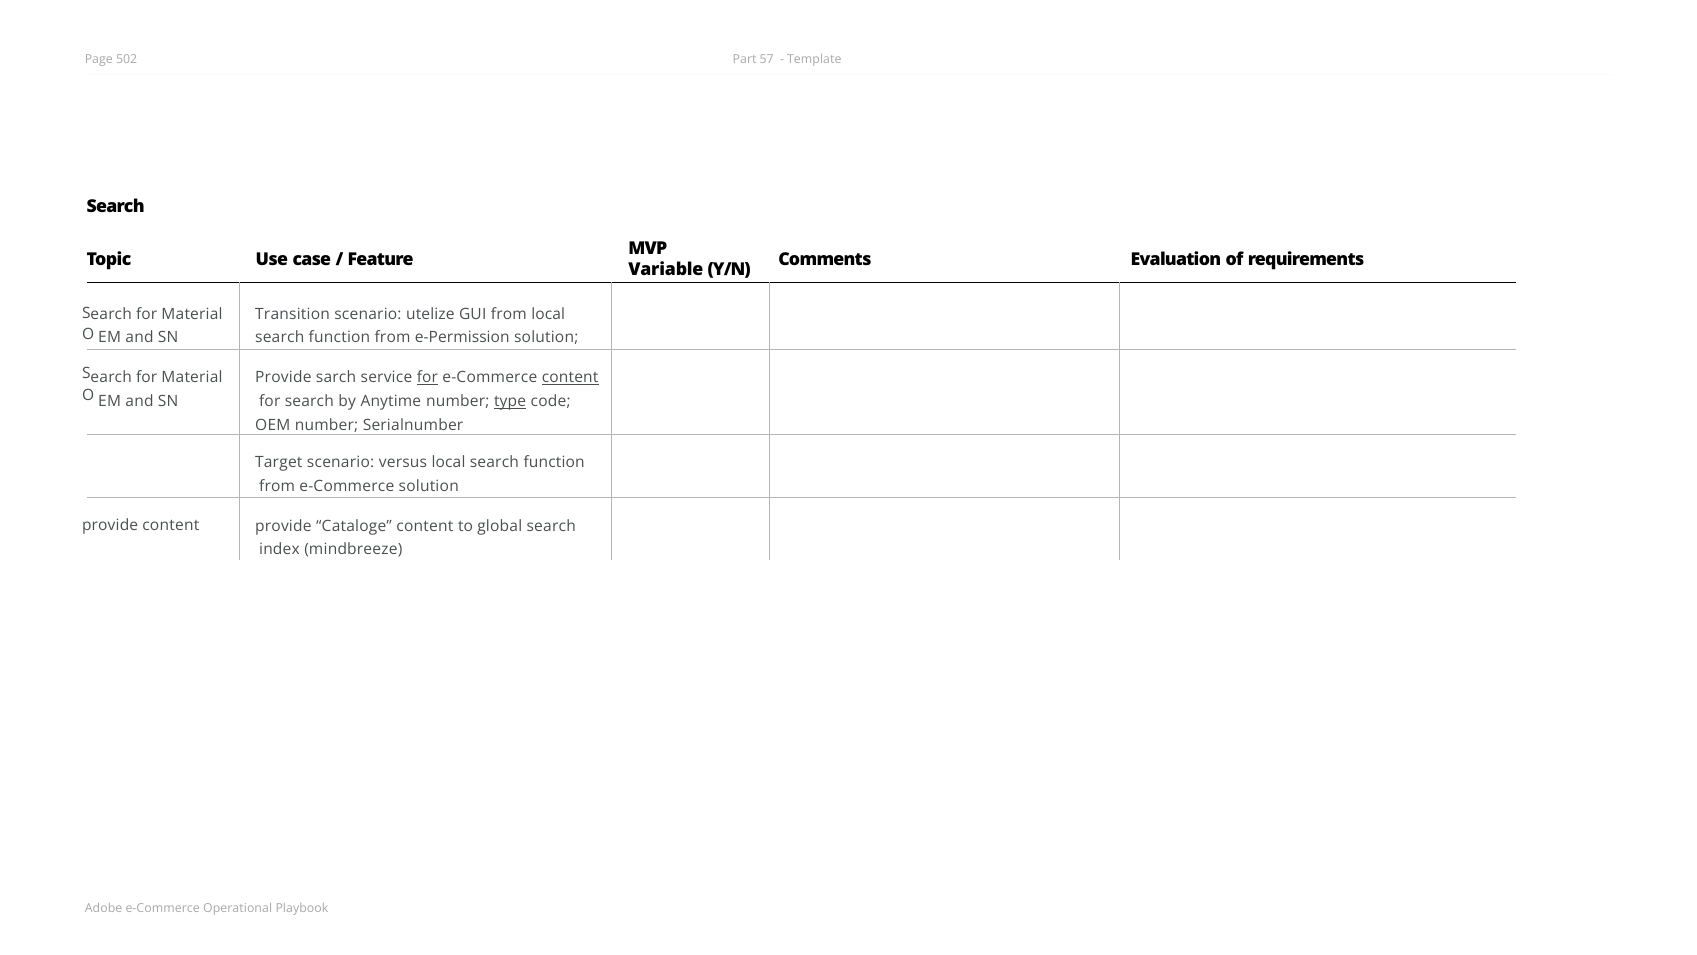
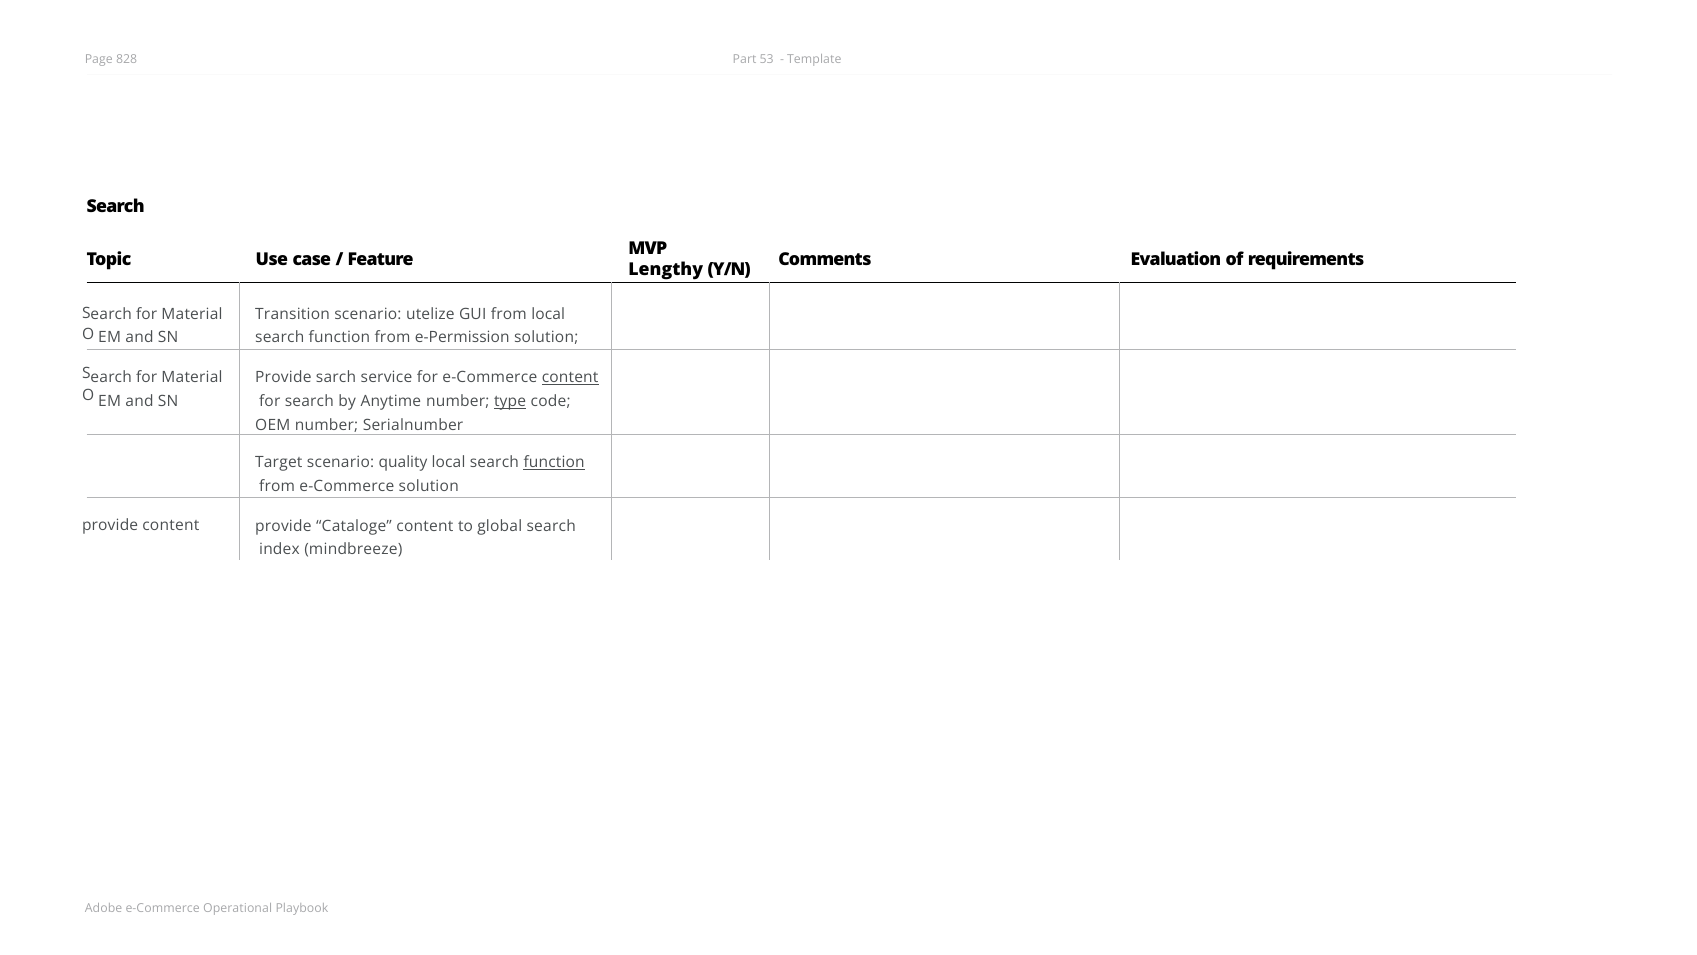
502: 502 -> 828
57: 57 -> 53
Variable: Variable -> Lengthy
for at (427, 377) underline: present -> none
versus: versus -> quality
function at (554, 462) underline: none -> present
